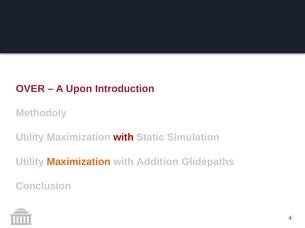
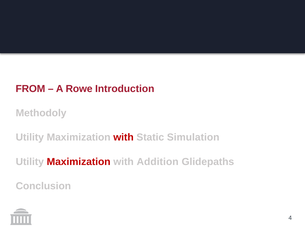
OVER: OVER -> FROM
Upon: Upon -> Rowe
Maximization at (79, 162) colour: orange -> red
